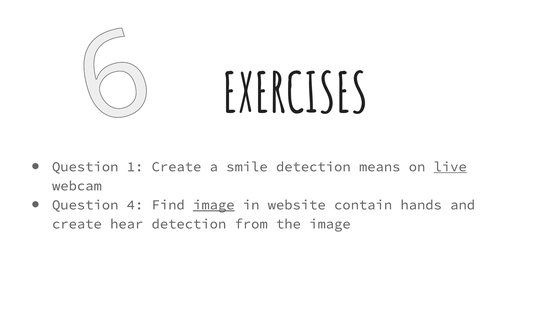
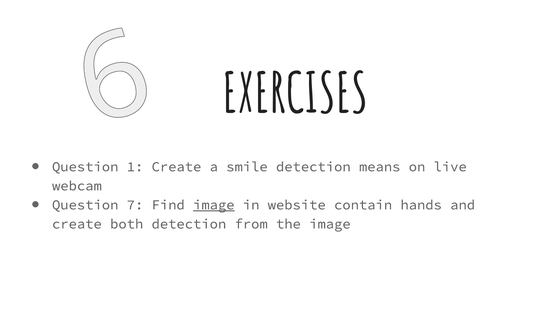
live underline: present -> none
4: 4 -> 7
hear: hear -> both
